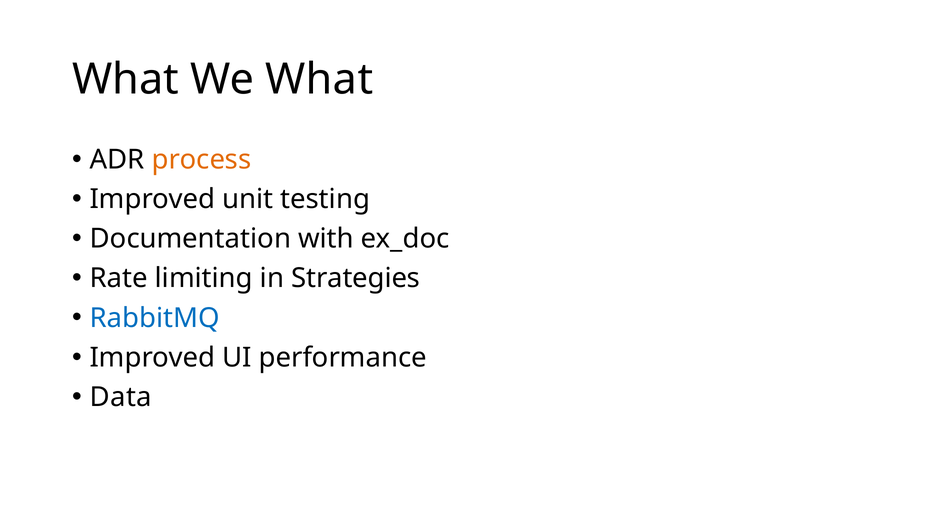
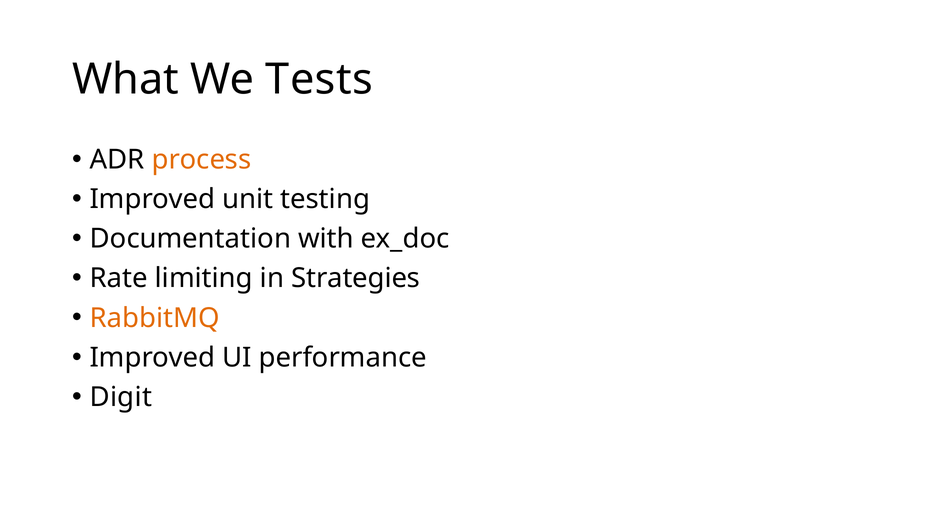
We What: What -> Tests
RabbitMQ colour: blue -> orange
Data: Data -> Digit
